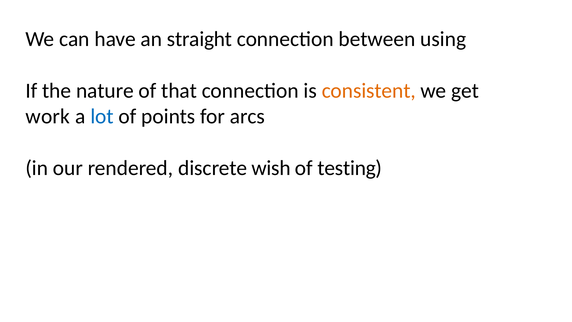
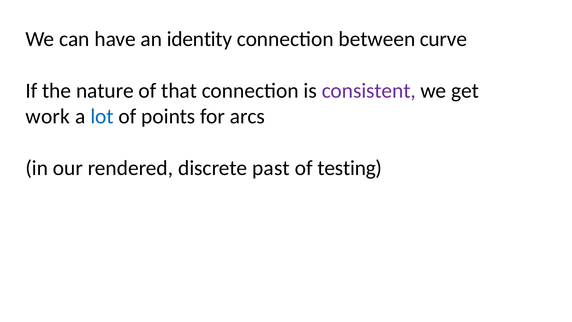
straight: straight -> identity
using: using -> curve
consistent colour: orange -> purple
wish: wish -> past
